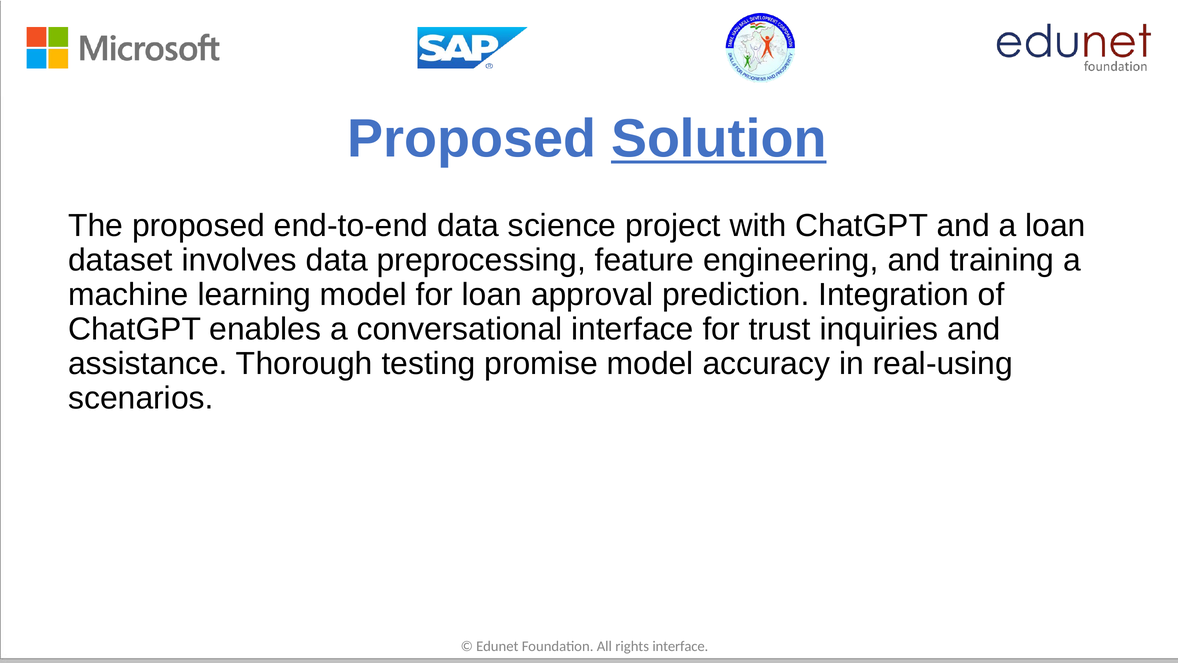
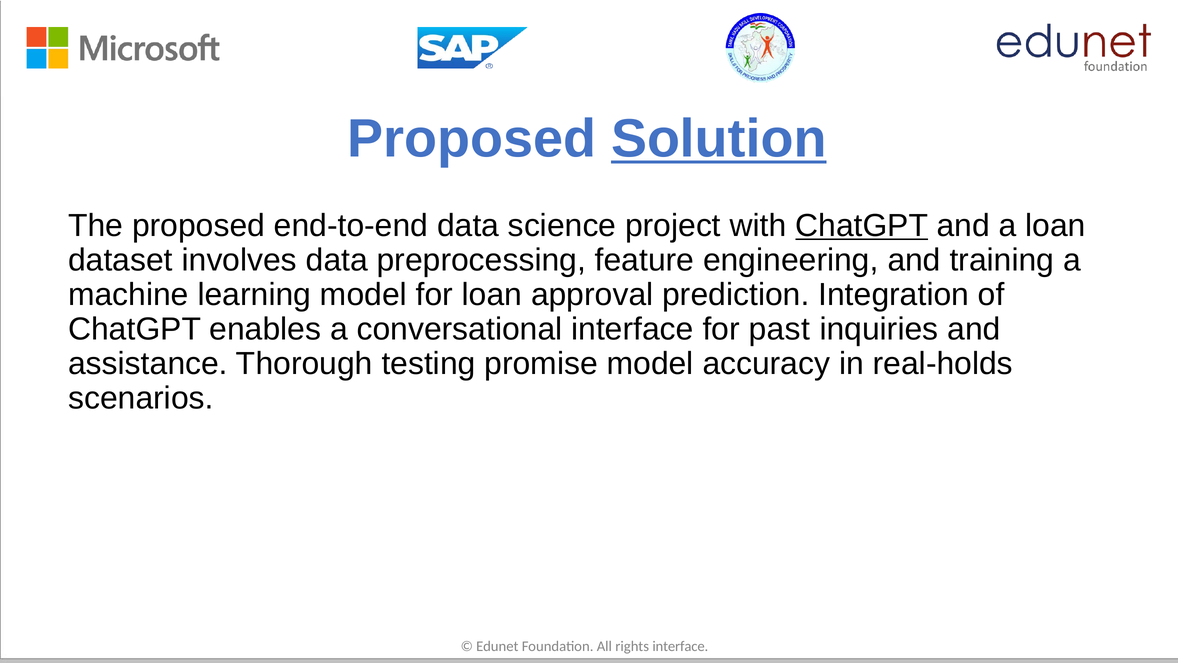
ChatGPT at (862, 225) underline: none -> present
trust: trust -> past
real-using: real-using -> real-holds
